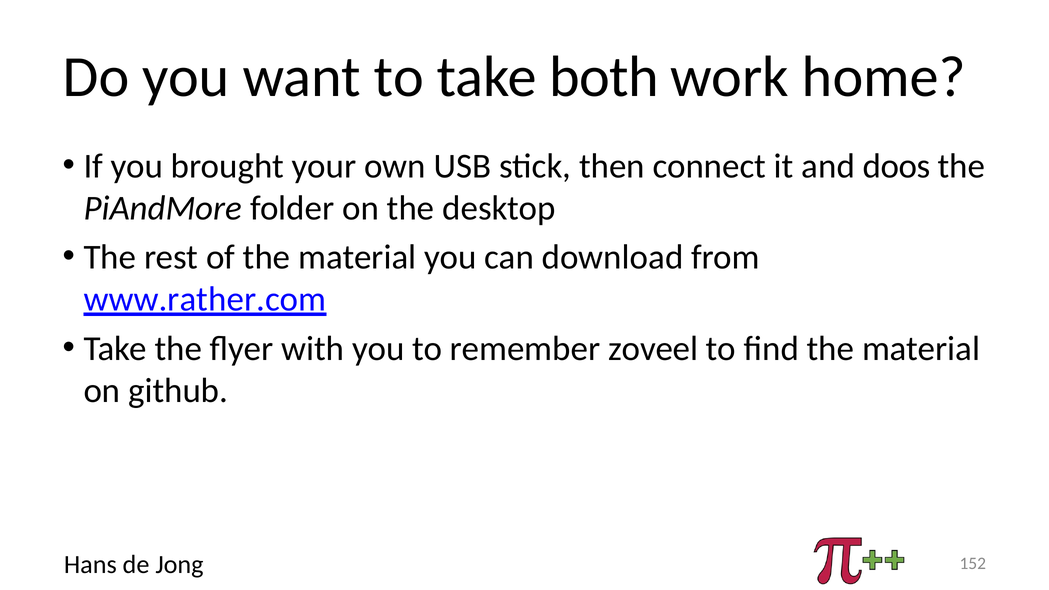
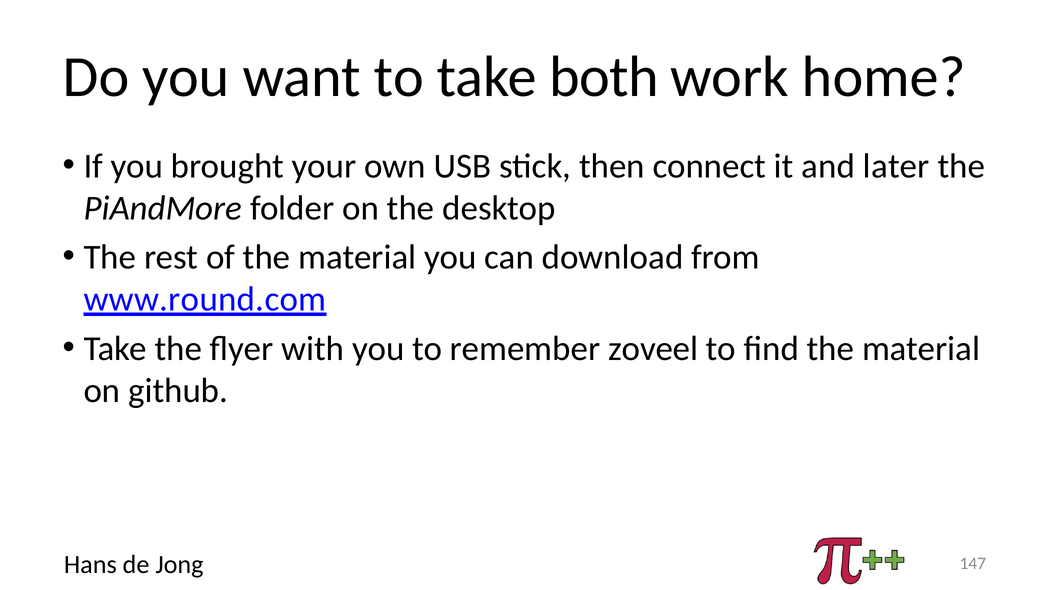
doos: doos -> later
www.rather.com: www.rather.com -> www.round.com
152: 152 -> 147
